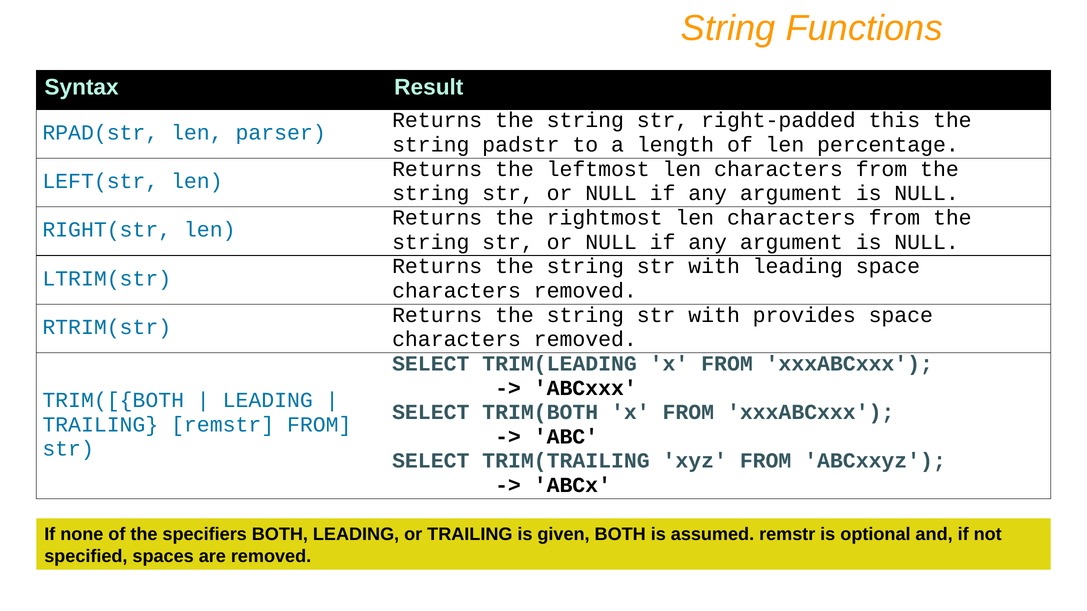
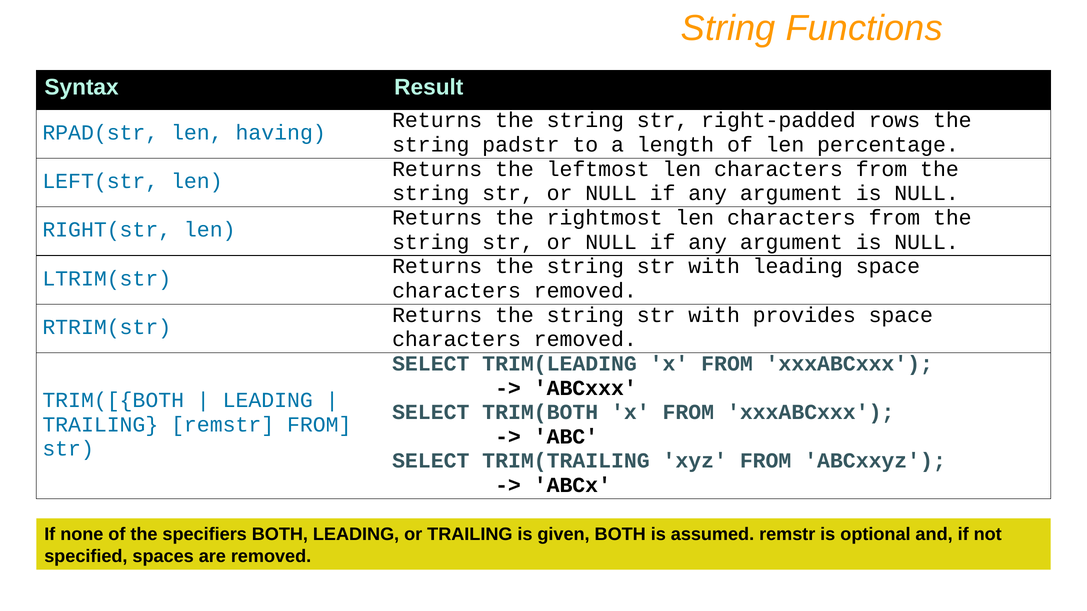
this: this -> rows
parser: parser -> having
